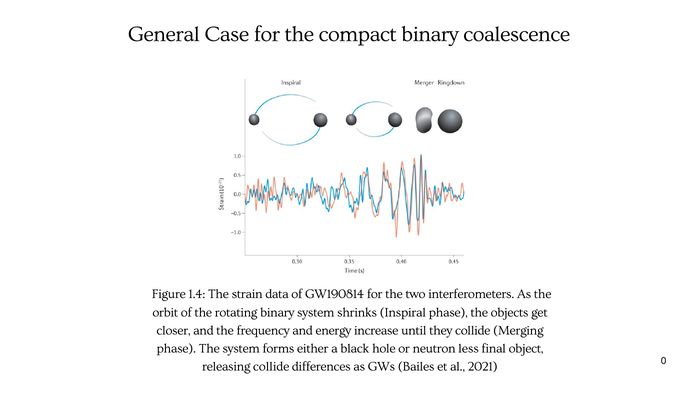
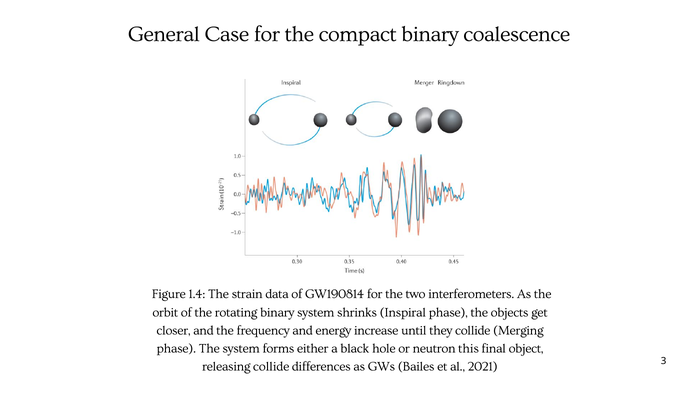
less: less -> this
0: 0 -> 3
